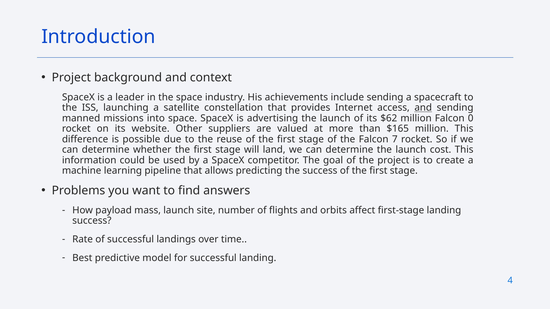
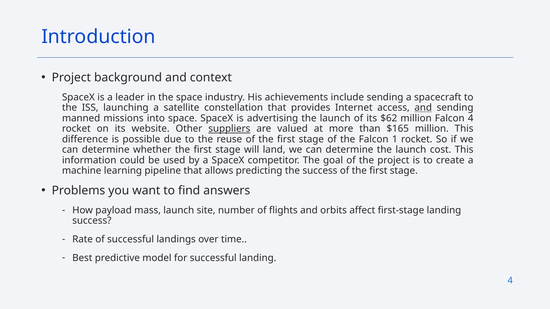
Falcon 0: 0 -> 4
suppliers underline: none -> present
7: 7 -> 1
